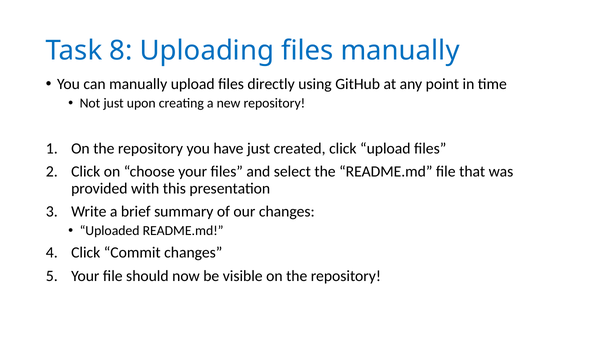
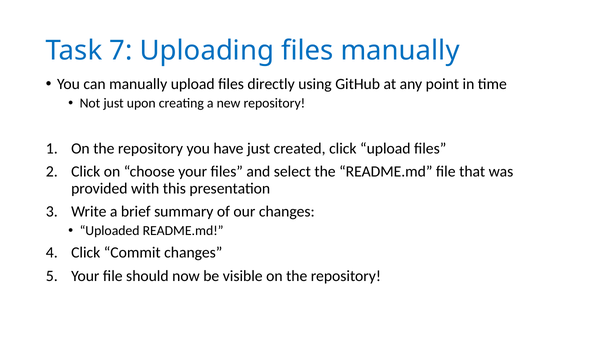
8: 8 -> 7
